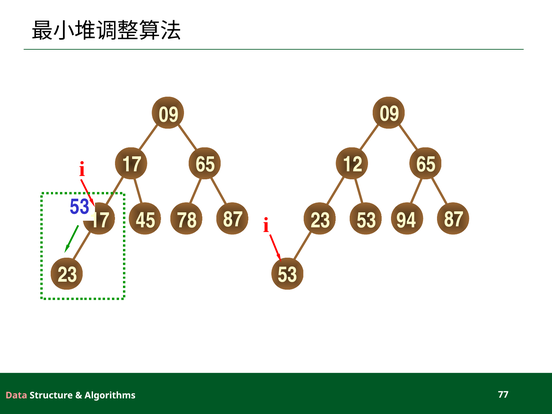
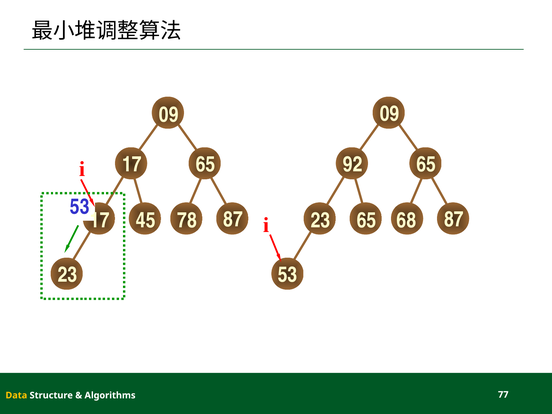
12: 12 -> 92
23 53: 53 -> 65
94: 94 -> 68
Data colour: pink -> yellow
